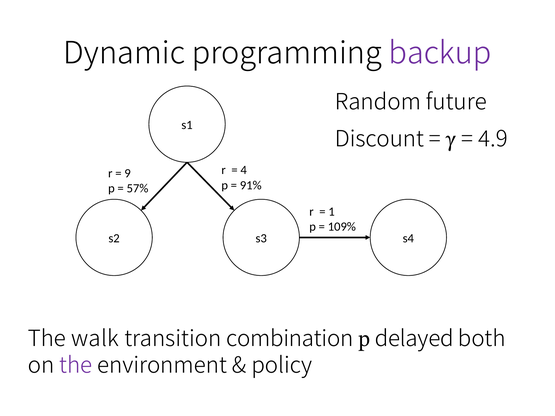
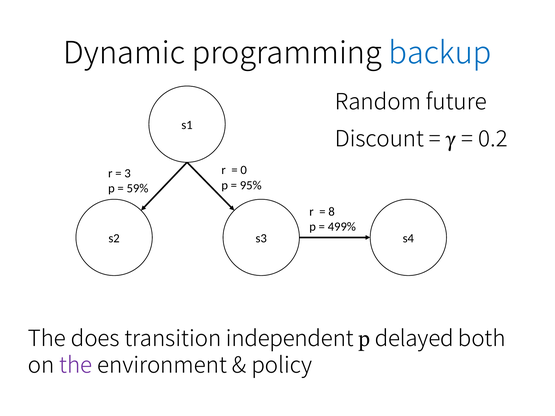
backup colour: purple -> blue
4.9: 4.9 -> 0.2
4: 4 -> 0
9: 9 -> 3
91%: 91% -> 95%
57%: 57% -> 59%
1: 1 -> 8
109%: 109% -> 499%
walk: walk -> does
combination: combination -> independent
